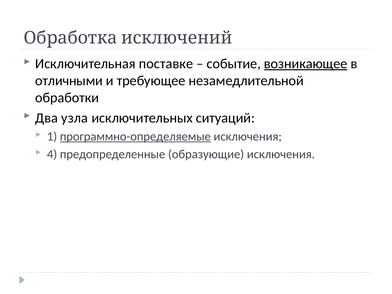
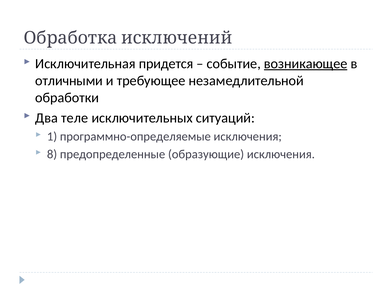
поставке: поставке -> придется
узла: узла -> теле
программно-определяемые underline: present -> none
4: 4 -> 8
